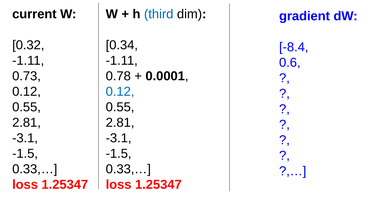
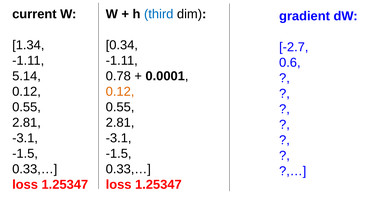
0.32: 0.32 -> 1.34
-8.4: -8.4 -> -2.7
0.73: 0.73 -> 5.14
0.12 at (120, 92) colour: blue -> orange
